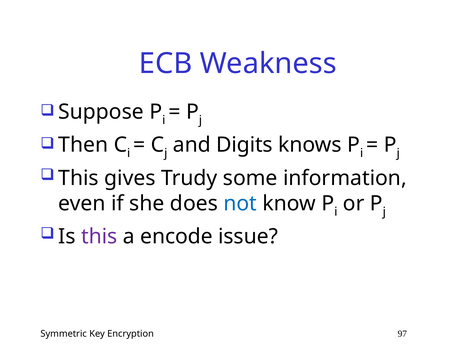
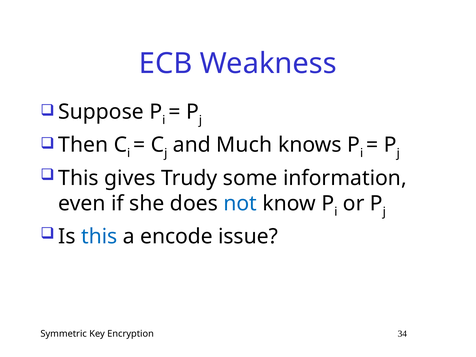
Digits: Digits -> Much
this at (99, 237) colour: purple -> blue
97: 97 -> 34
